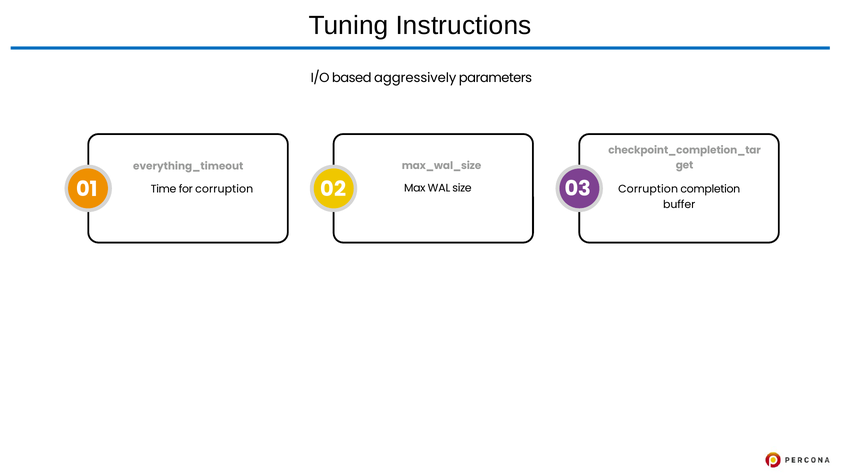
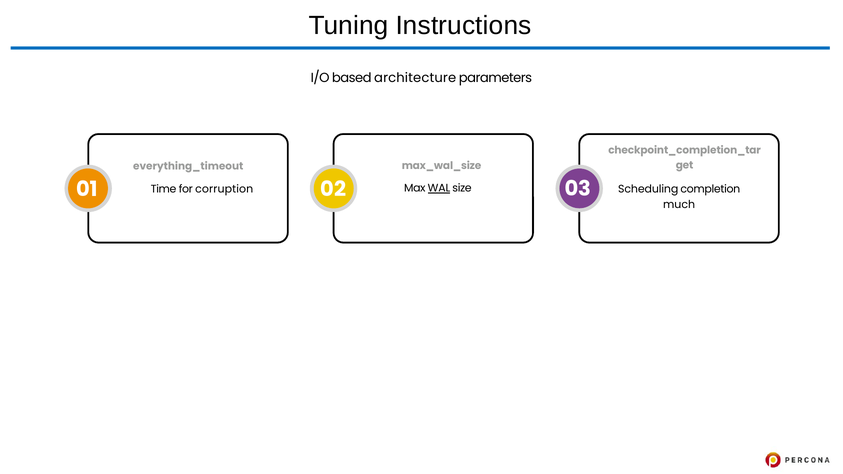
aggressively: aggressively -> architecture
WAL underline: none -> present
size Corruption: Corruption -> Scheduling
buffer: buffer -> much
